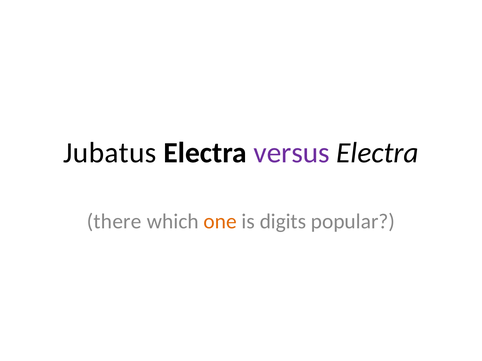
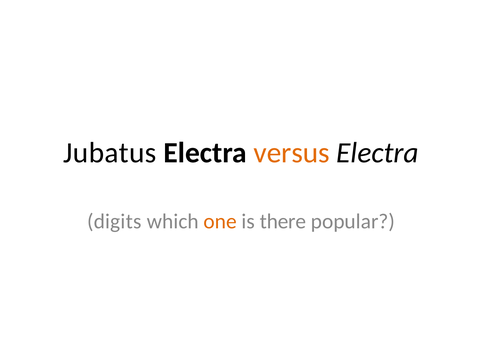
versus colour: purple -> orange
there: there -> digits
digits: digits -> there
